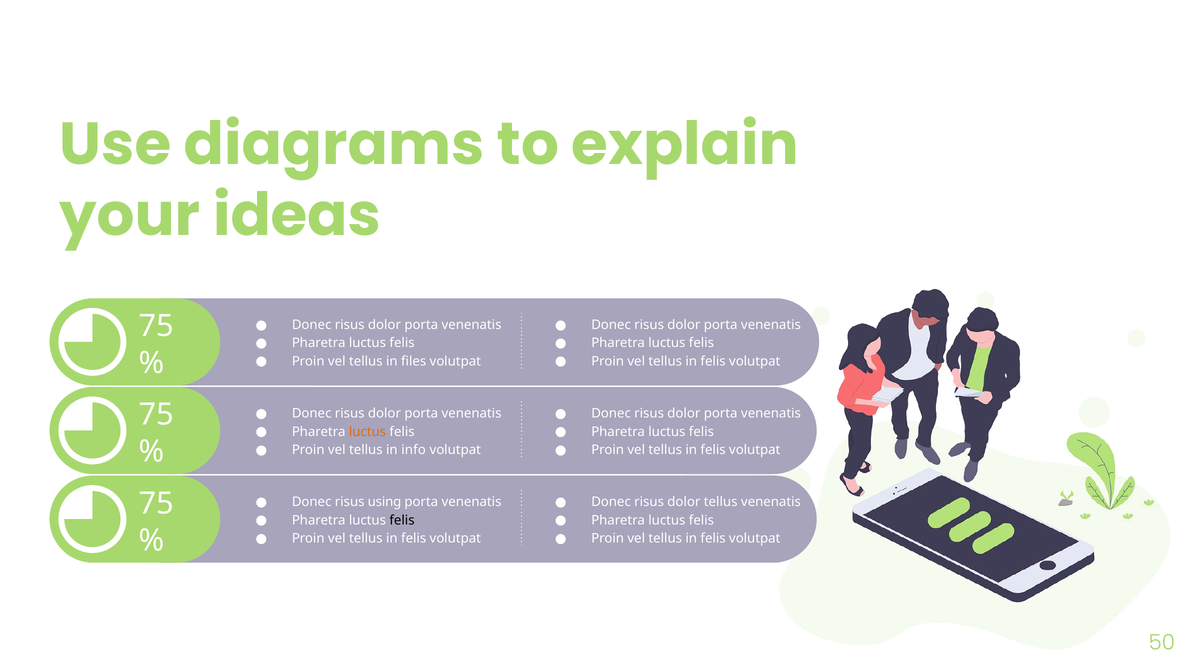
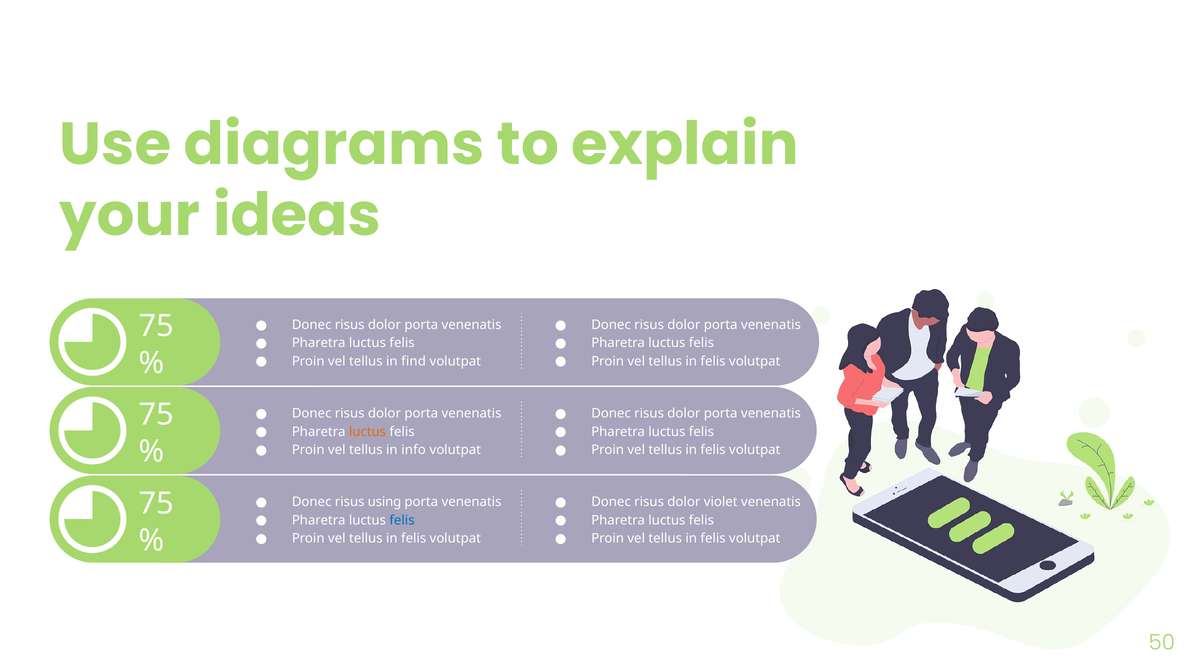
files: files -> find
dolor tellus: tellus -> violet
felis at (402, 521) colour: black -> blue
